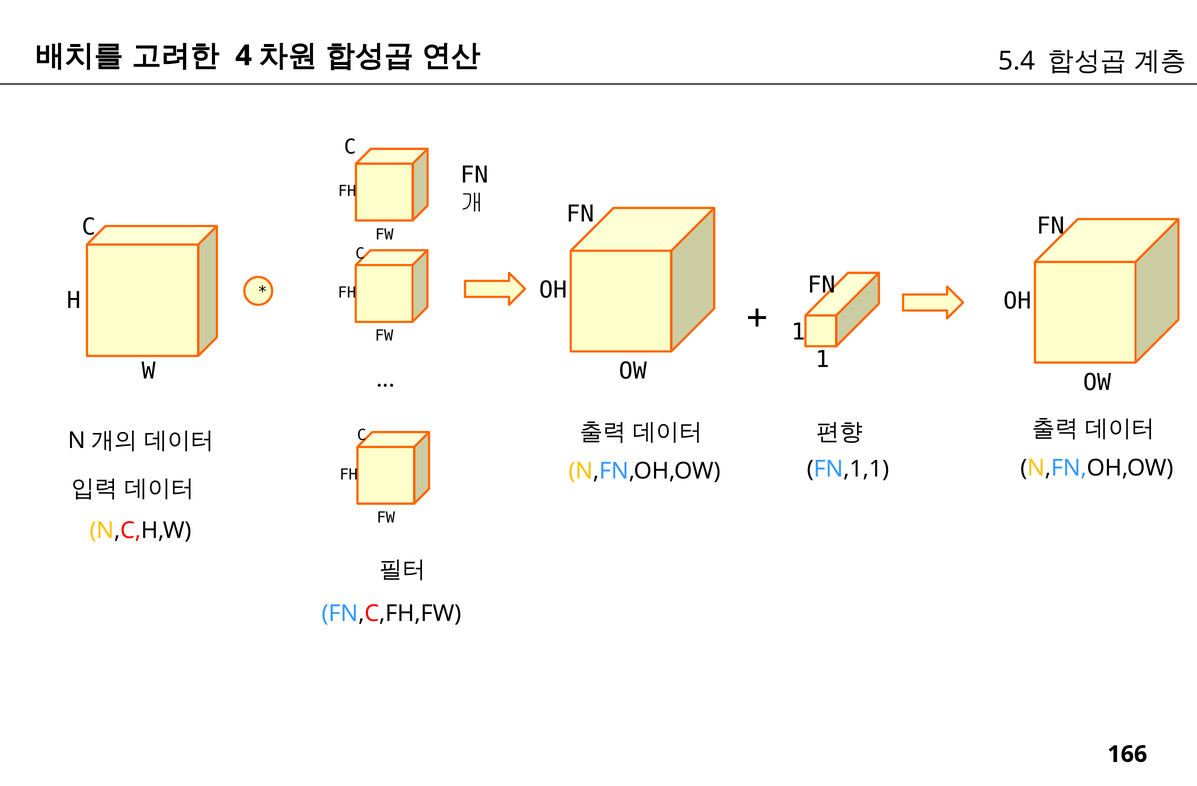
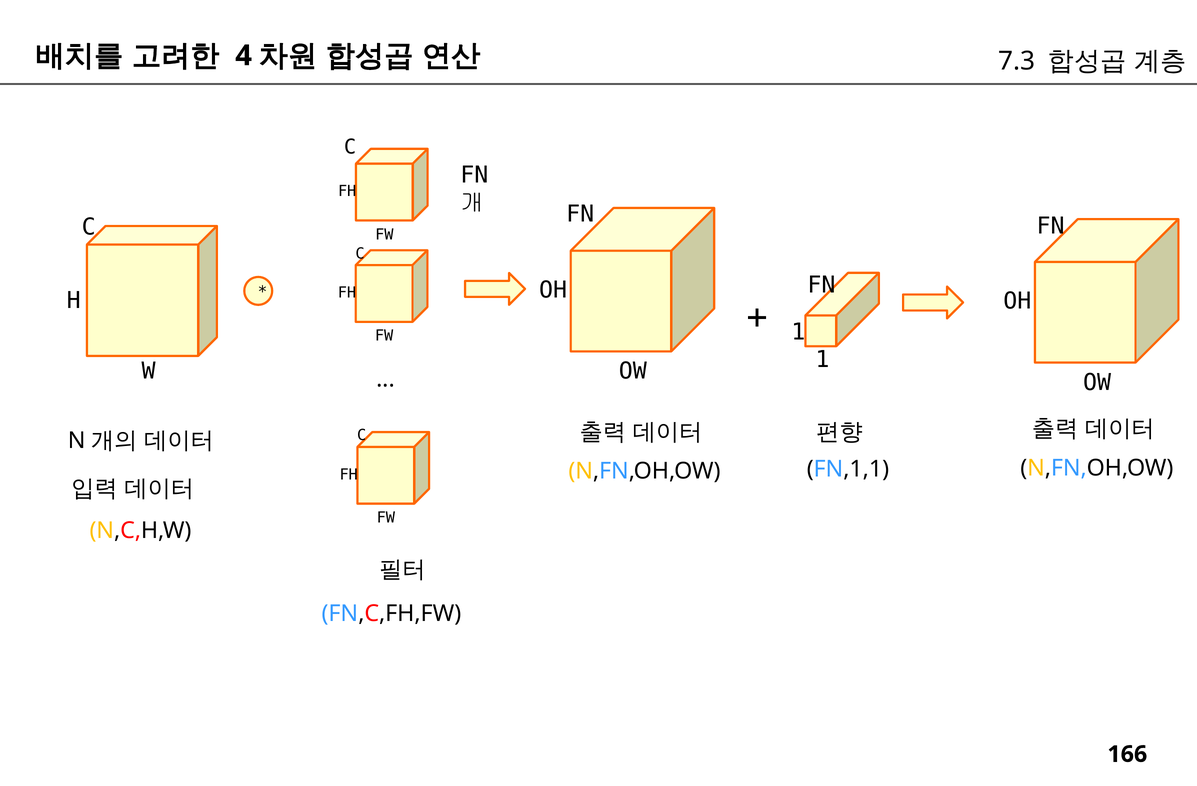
5.4: 5.4 -> 7.3
